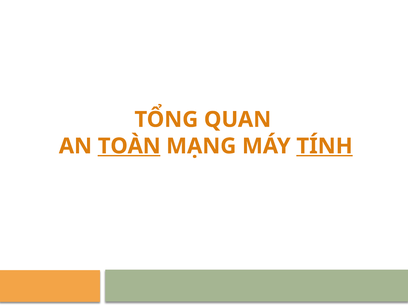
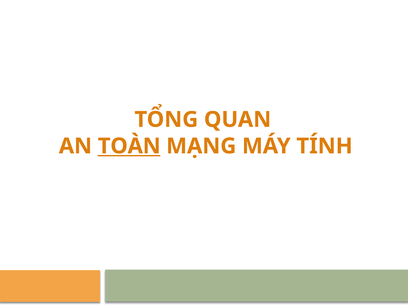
TÍNH underline: present -> none
